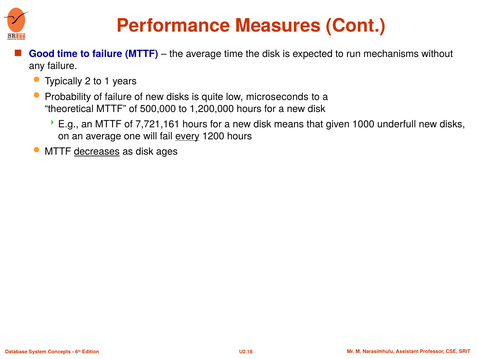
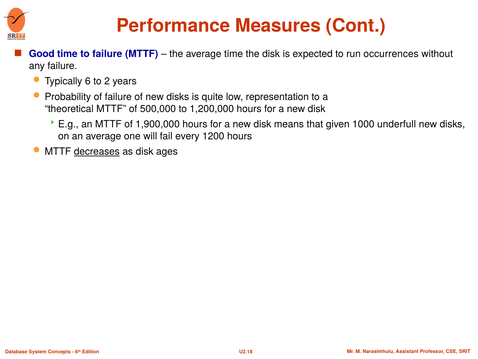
mechanisms: mechanisms -> occurrences
2: 2 -> 6
1: 1 -> 2
microseconds: microseconds -> representation
7,721,161: 7,721,161 -> 1,900,000
every underline: present -> none
